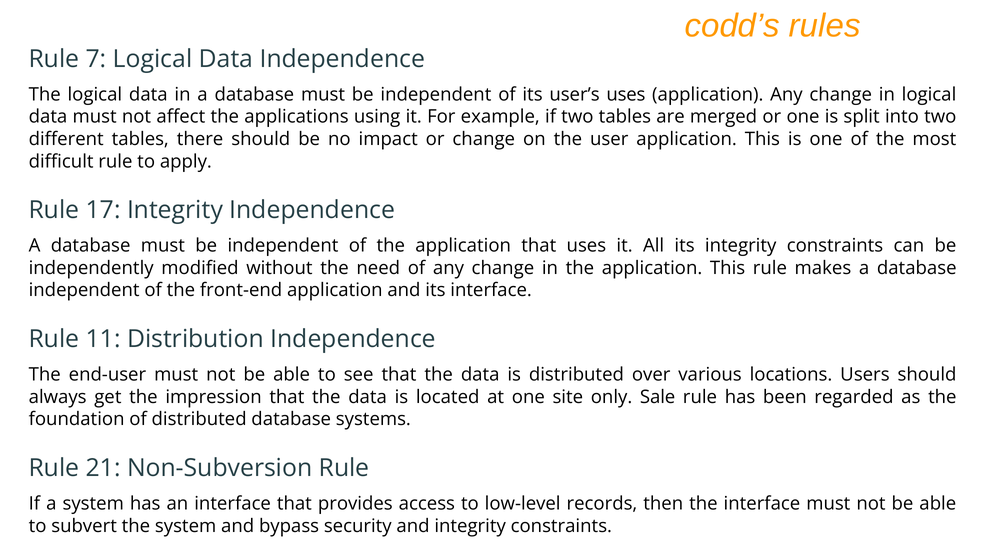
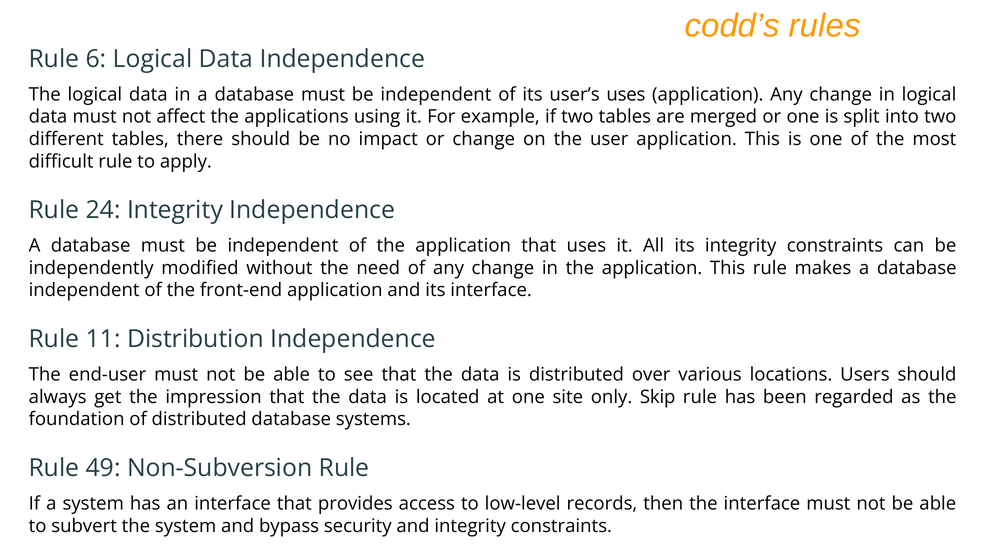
7: 7 -> 6
17: 17 -> 24
Sale: Sale -> Skip
21: 21 -> 49
